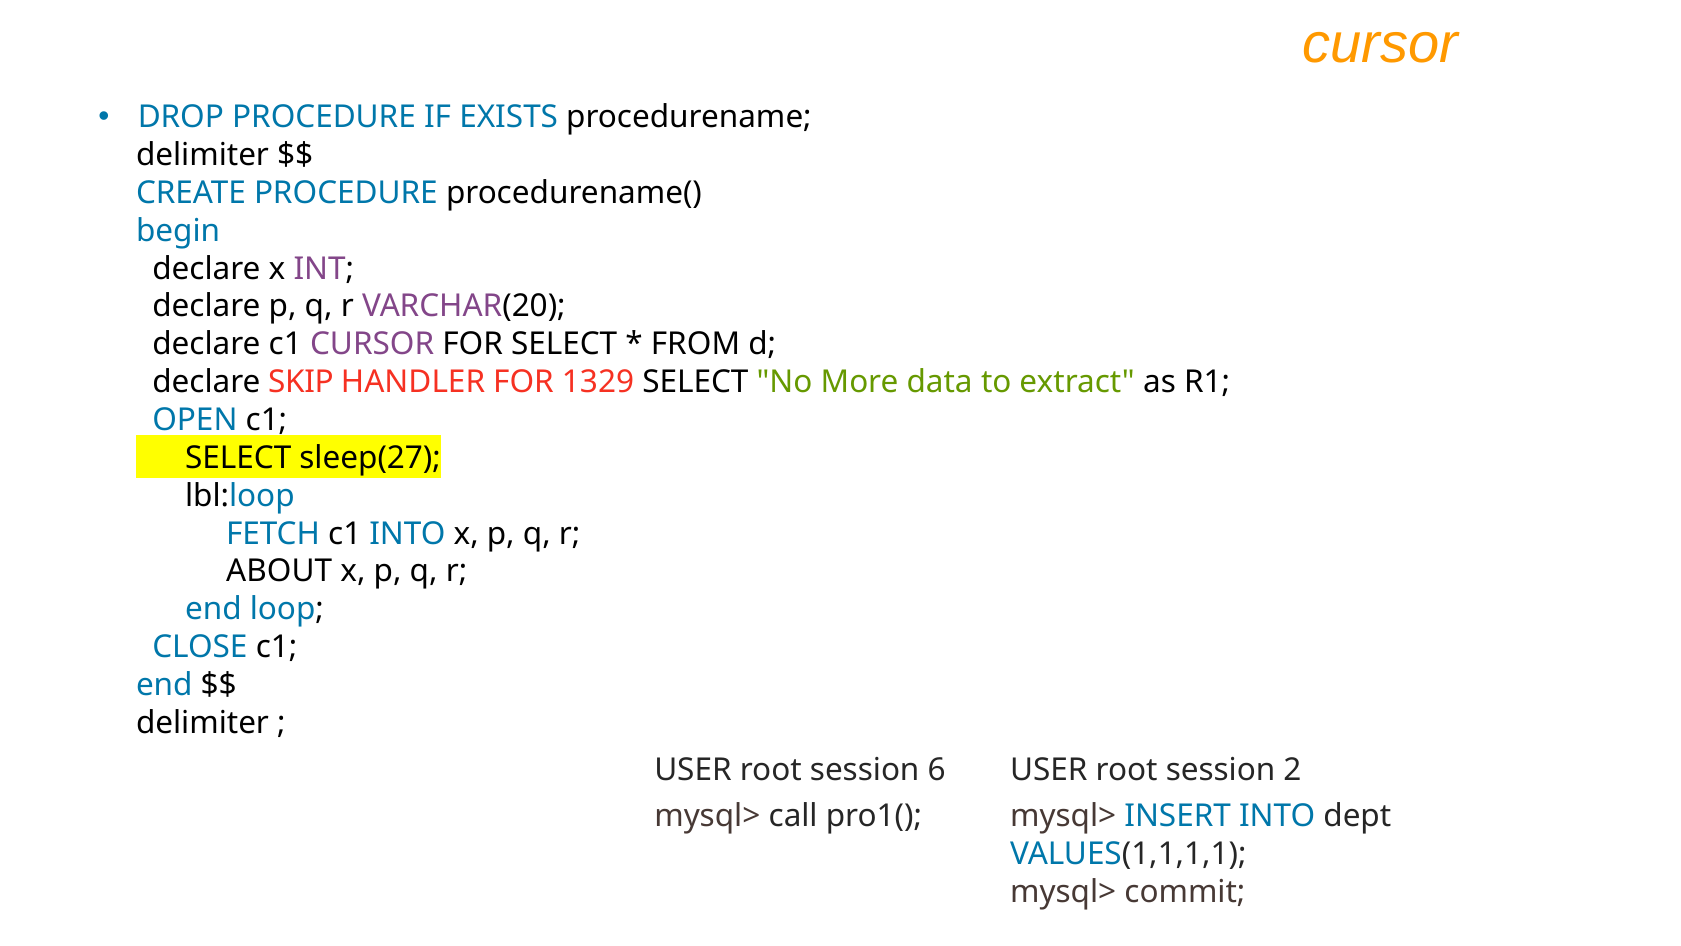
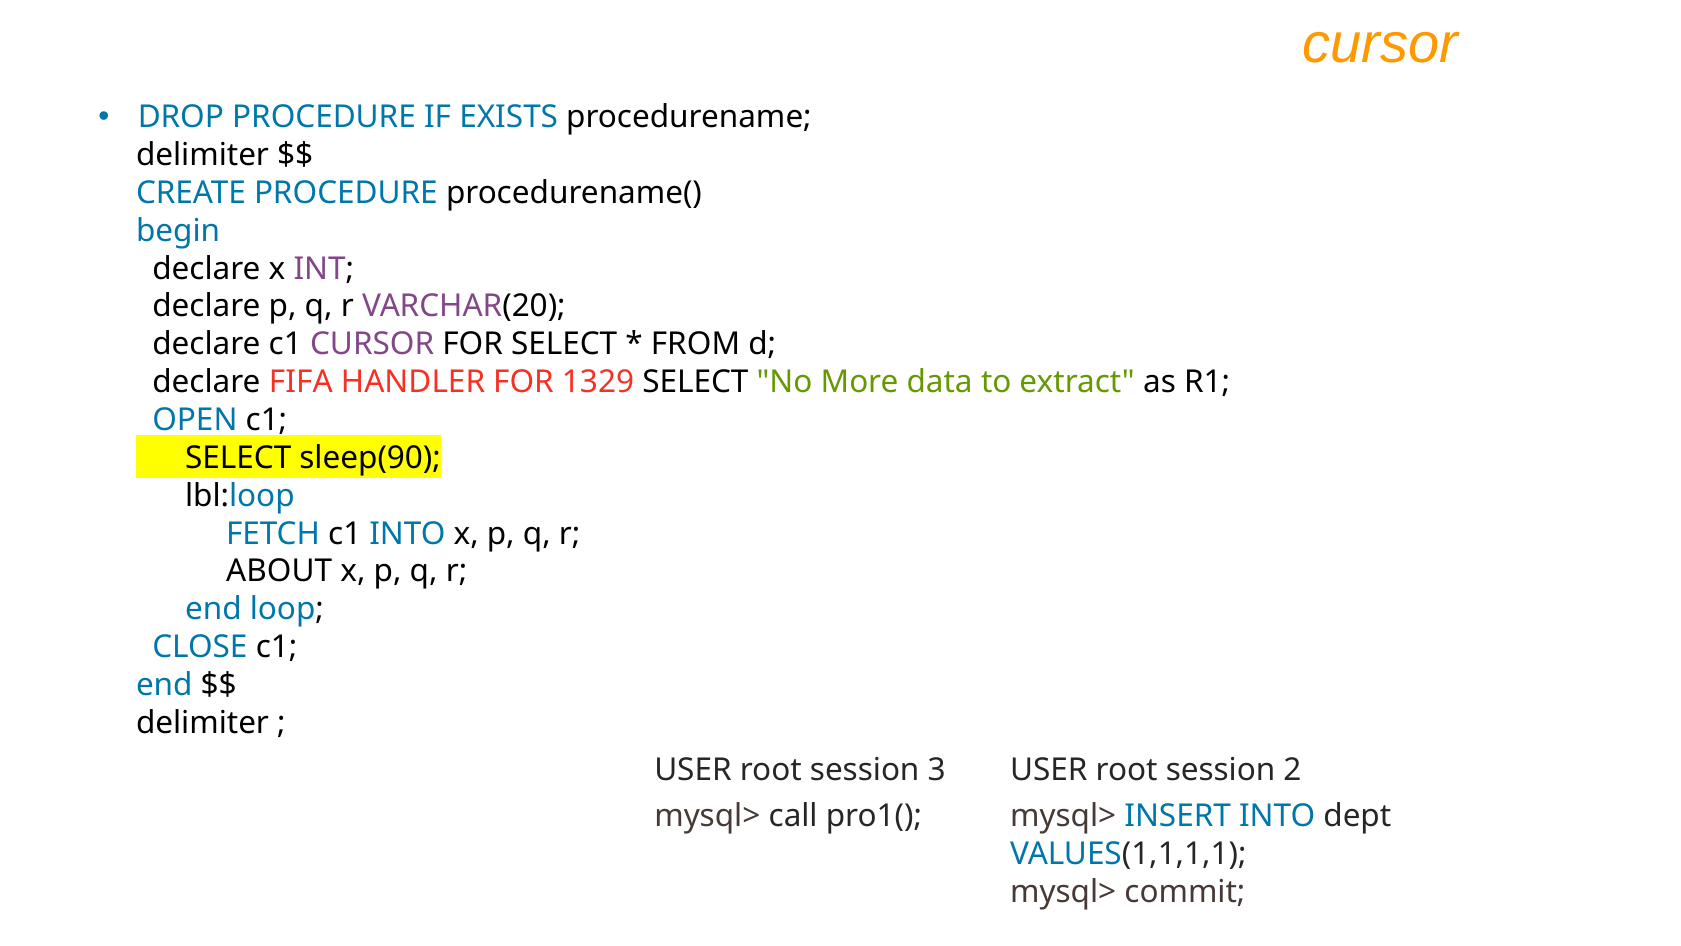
SKIP: SKIP -> FIFA
sleep(27: sleep(27 -> sleep(90
6: 6 -> 3
